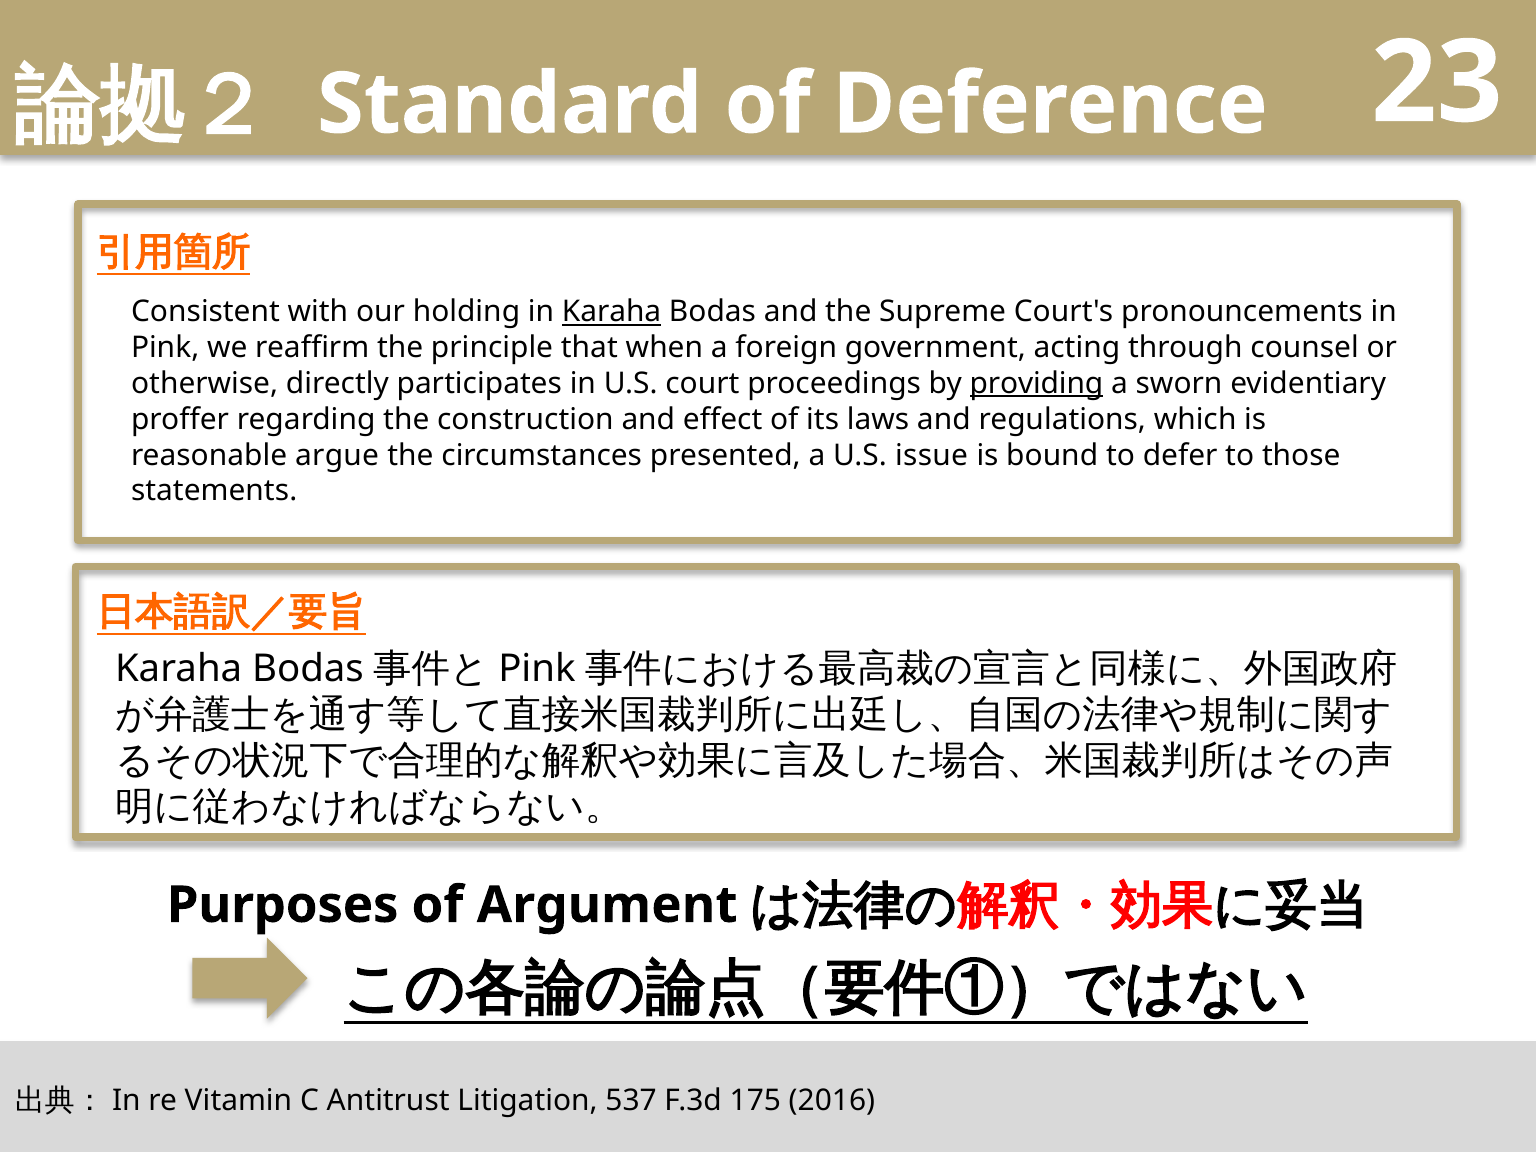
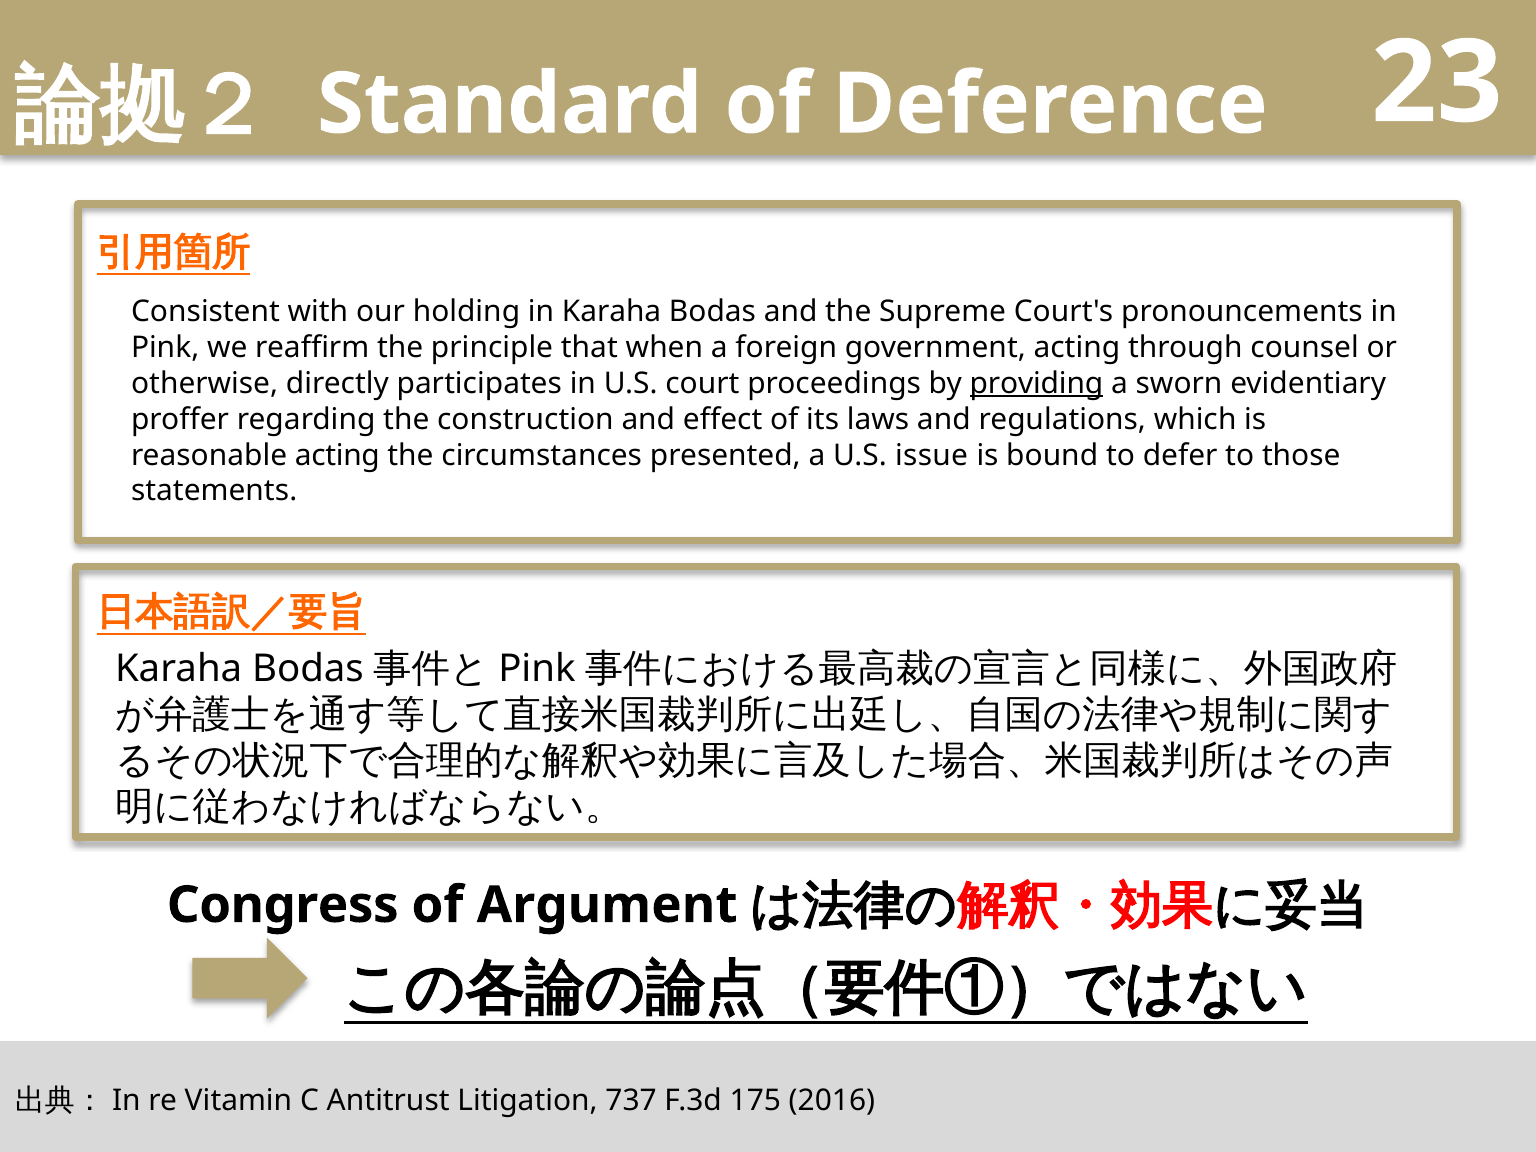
Karaha at (612, 312) underline: present -> none
reasonable argue: argue -> acting
Purposes: Purposes -> Congress
537: 537 -> 737
